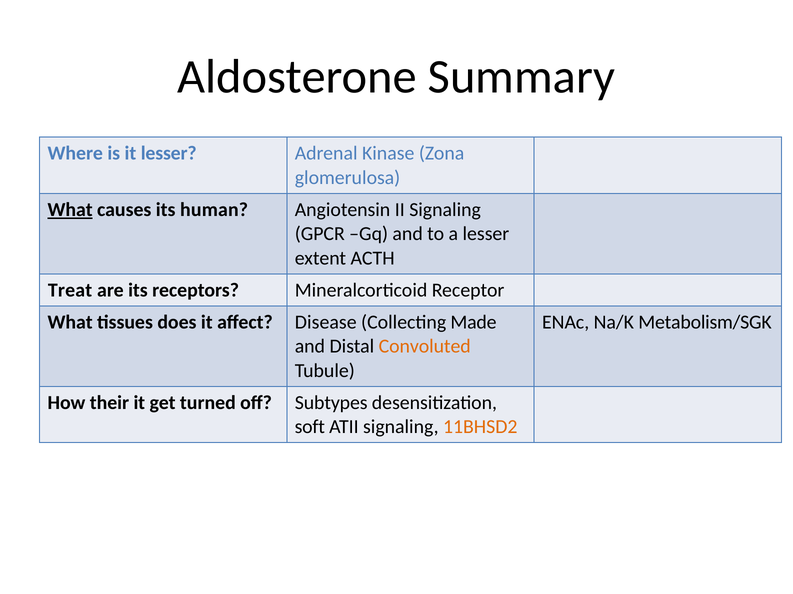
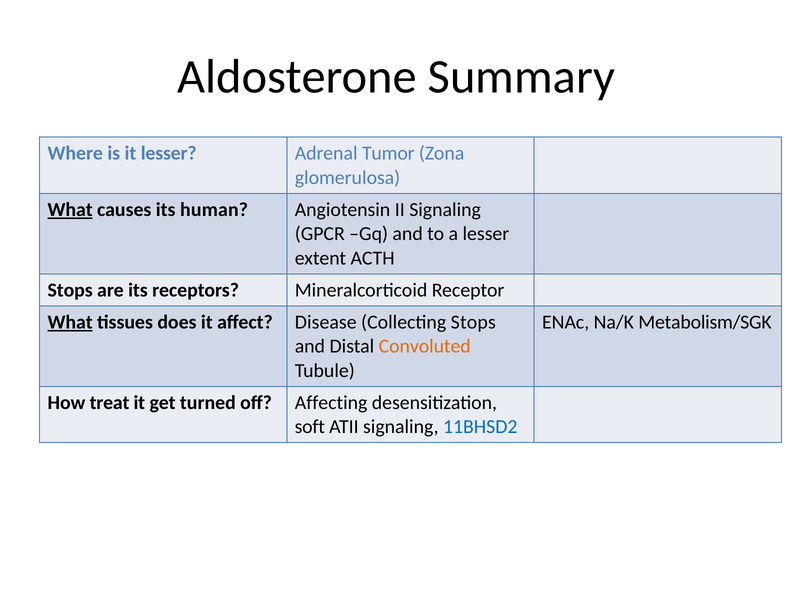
Kinase: Kinase -> Tumor
Treat at (70, 290): Treat -> Stops
What at (70, 323) underline: none -> present
Collecting Made: Made -> Stops
their: their -> treat
Subtypes: Subtypes -> Affecting
11BHSD2 colour: orange -> blue
